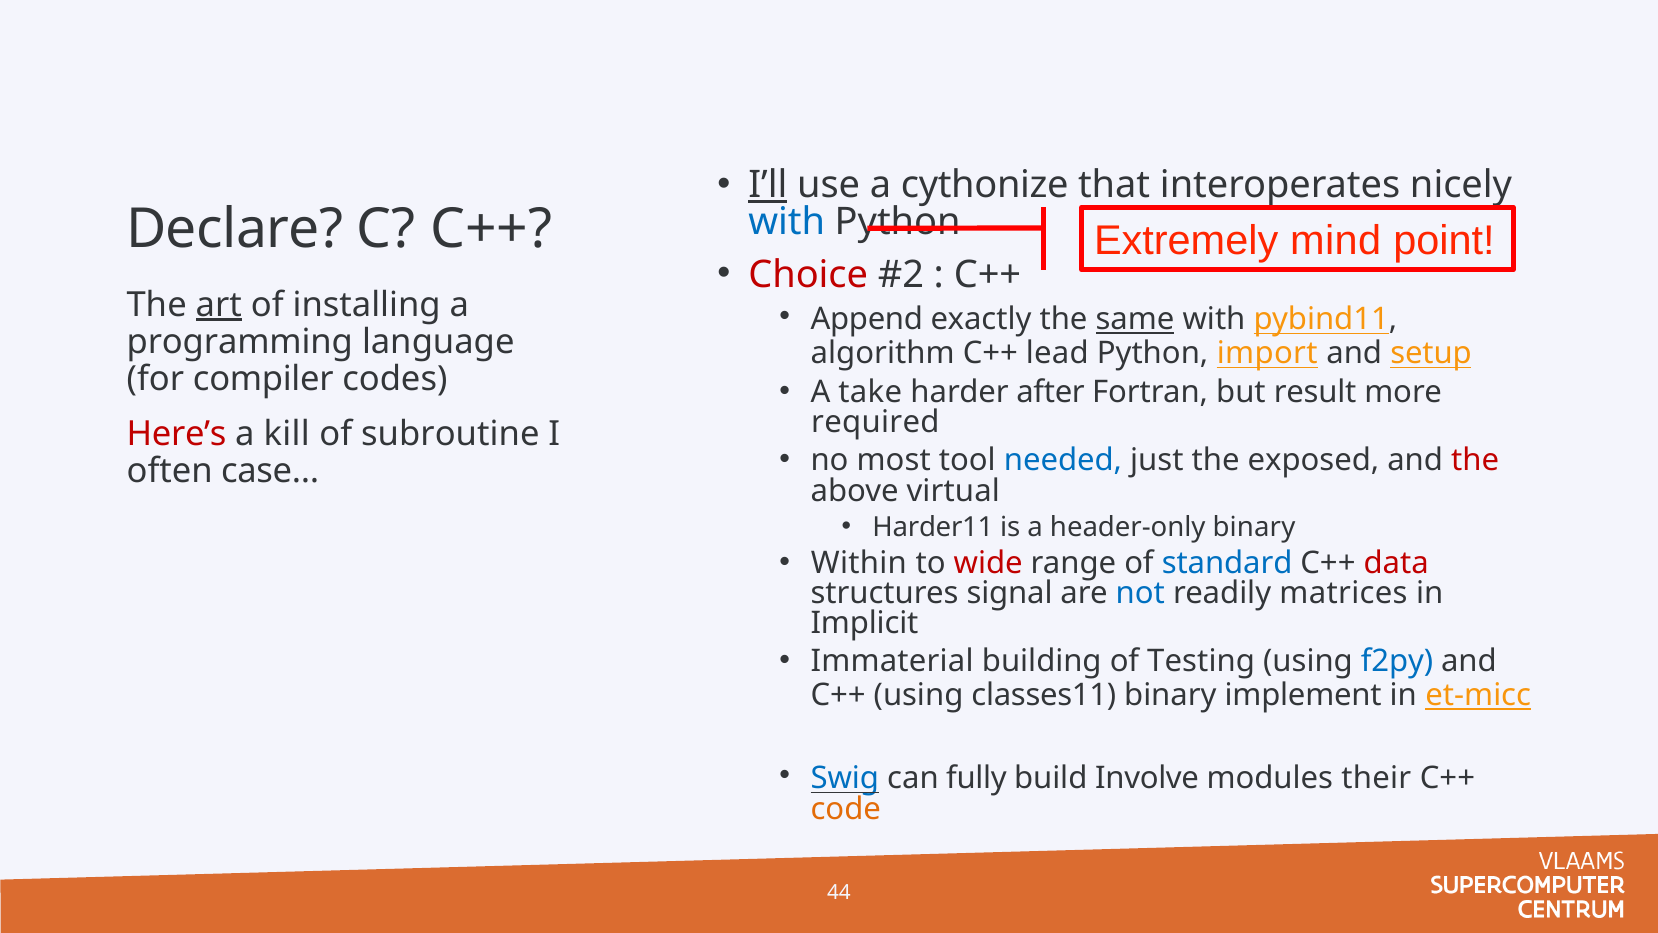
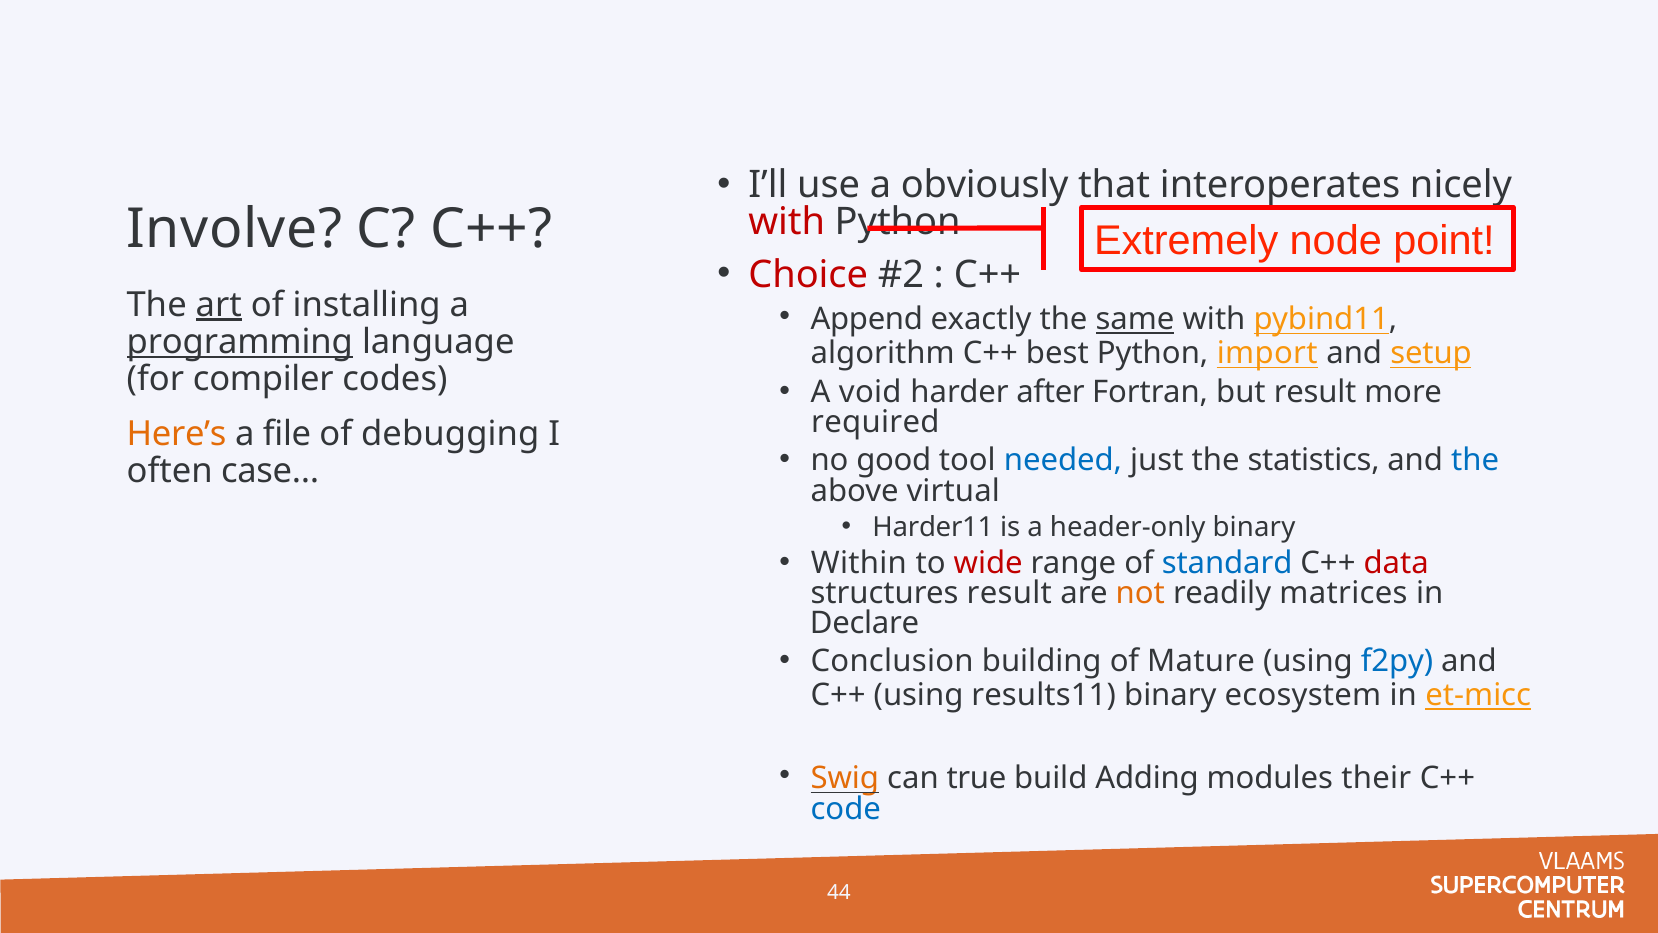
I’ll underline: present -> none
cythonize: cythonize -> obviously
with at (787, 222) colour: blue -> red
Declare: Declare -> Involve
mind: mind -> node
programming underline: none -> present
lead: lead -> best
take: take -> void
Here’s colour: red -> orange
kill: kill -> file
subroutine: subroutine -> debugging
most: most -> good
exposed: exposed -> statistics
the at (1475, 460) colour: red -> blue
structures signal: signal -> result
not colour: blue -> orange
Implicit: Implicit -> Declare
Immaterial: Immaterial -> Conclusion
Testing: Testing -> Mature
classes11: classes11 -> results11
implement: implement -> ecosystem
Swig colour: blue -> orange
fully: fully -> true
Involve: Involve -> Adding
code colour: orange -> blue
